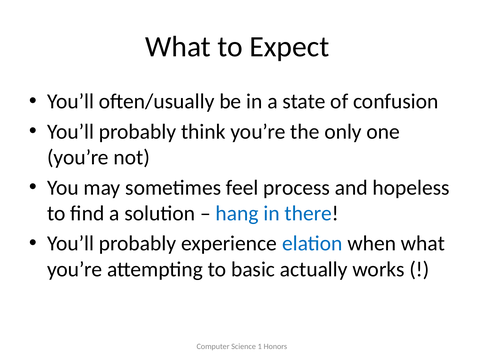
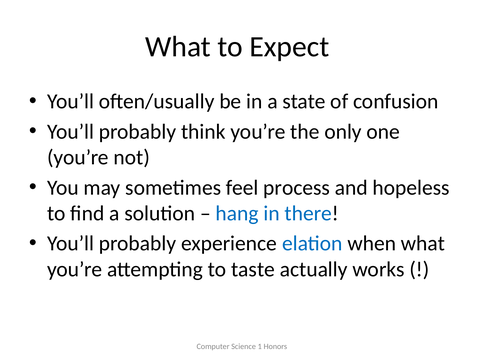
basic: basic -> taste
